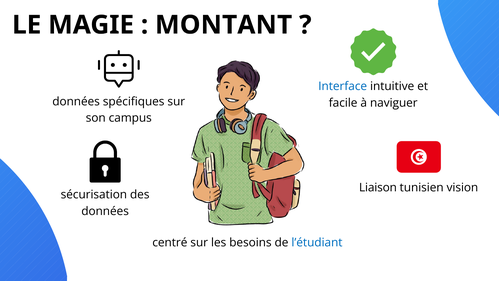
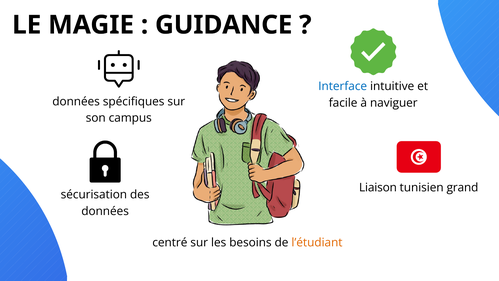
MONTANT: MONTANT -> GUIDANCE
vision: vision -> grand
l’étudiant colour: blue -> orange
